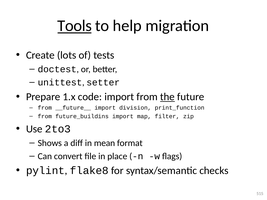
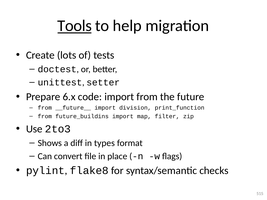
1.x: 1.x -> 6.x
the underline: present -> none
mean: mean -> types
